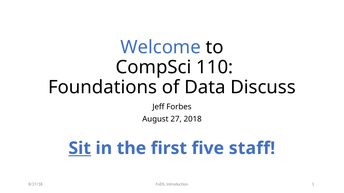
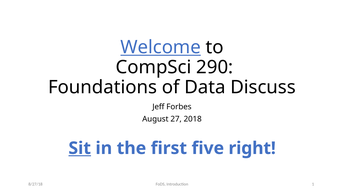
Welcome underline: none -> present
110: 110 -> 290
staff: staff -> right
